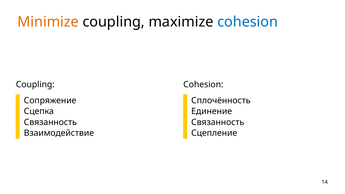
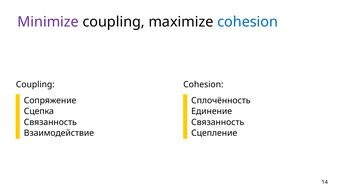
Minimize colour: orange -> purple
